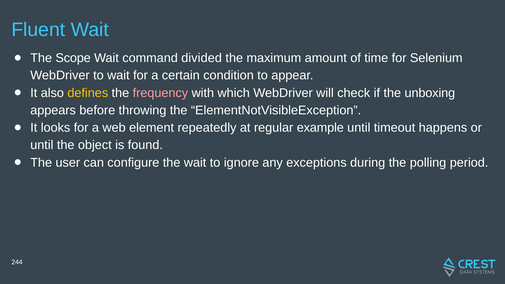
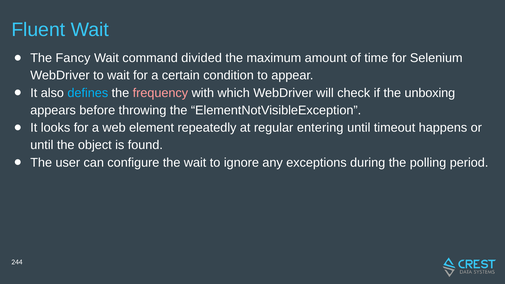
Scope: Scope -> Fancy
defines colour: yellow -> light blue
example: example -> entering
